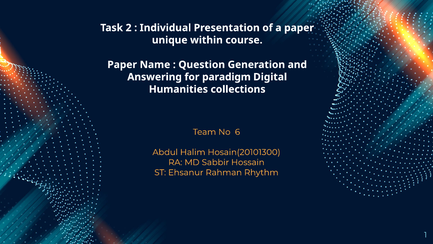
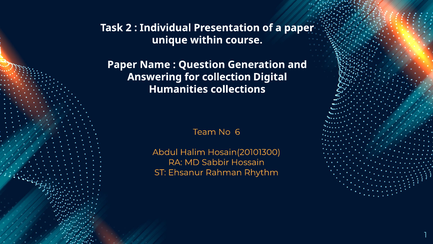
paradigm: paradigm -> collection
